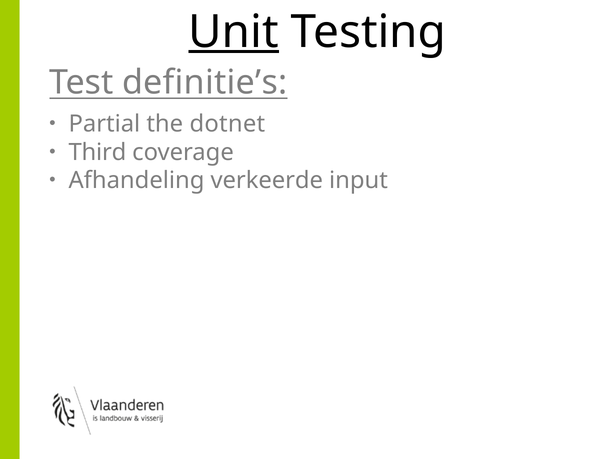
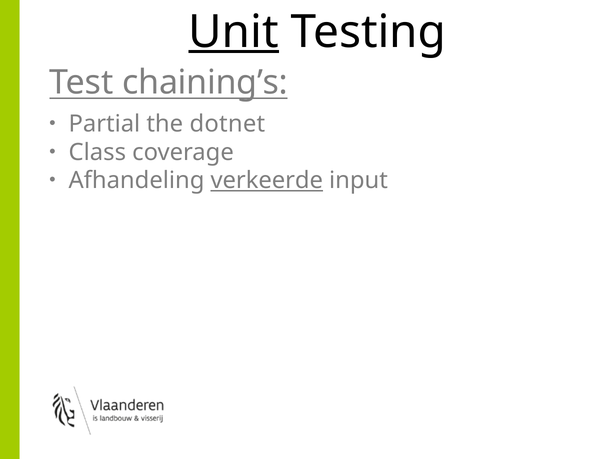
definitie’s: definitie’s -> chaining’s
Third: Third -> Class
verkeerde underline: none -> present
